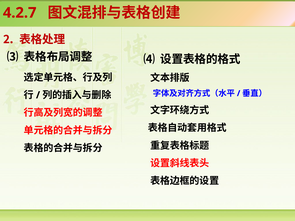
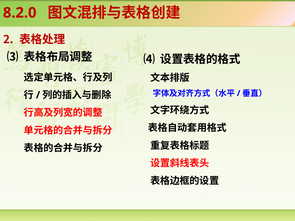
4.2.7: 4.2.7 -> 8.2.0
